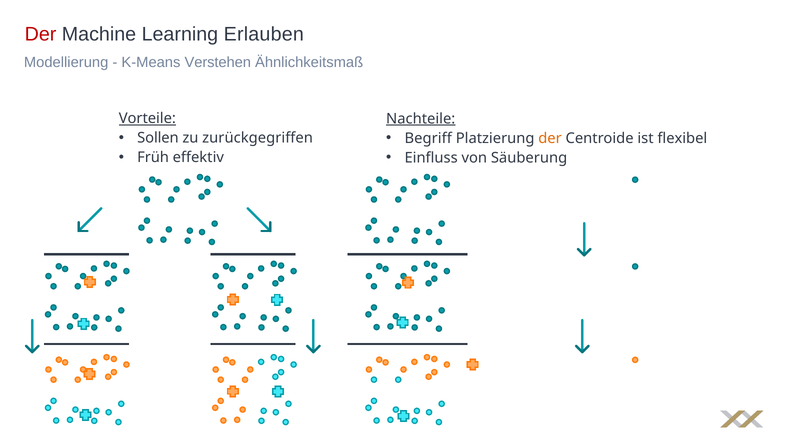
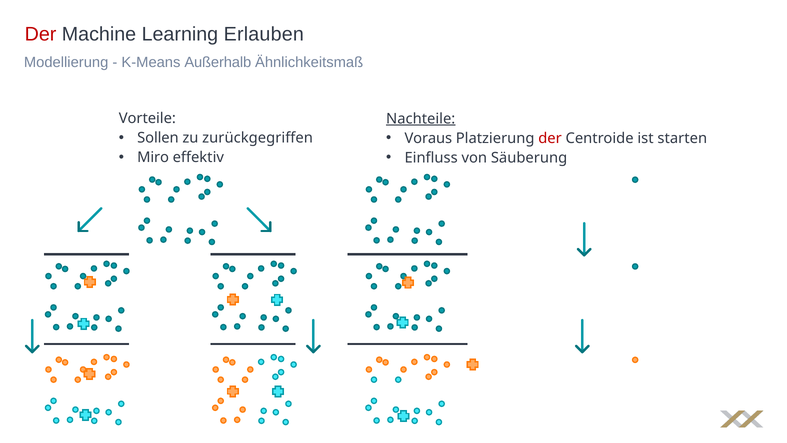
Verstehen: Verstehen -> Außerhalb
Vorteile underline: present -> none
Begriff: Begriff -> Voraus
der at (550, 138) colour: orange -> red
flexibel: flexibel -> starten
Früh: Früh -> Miro
